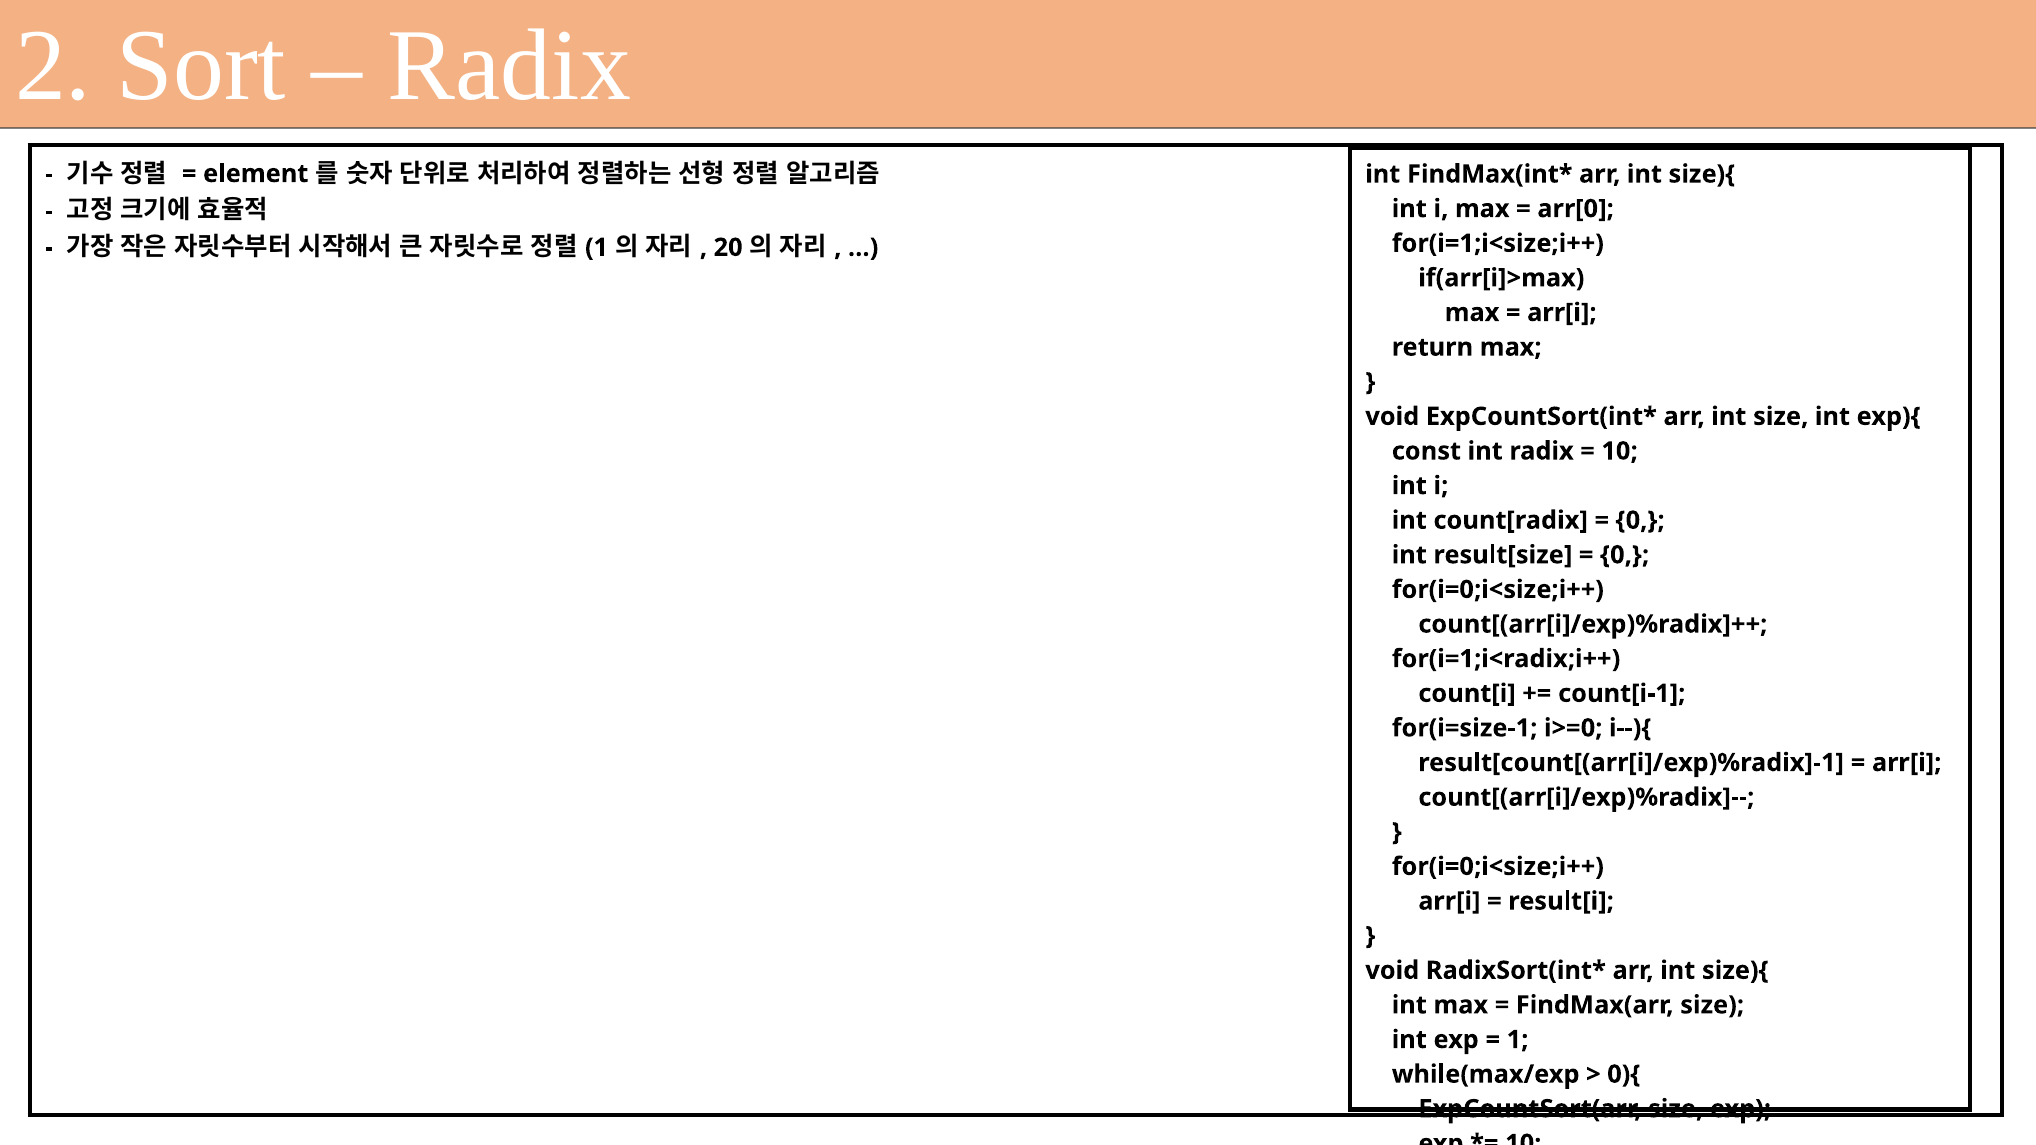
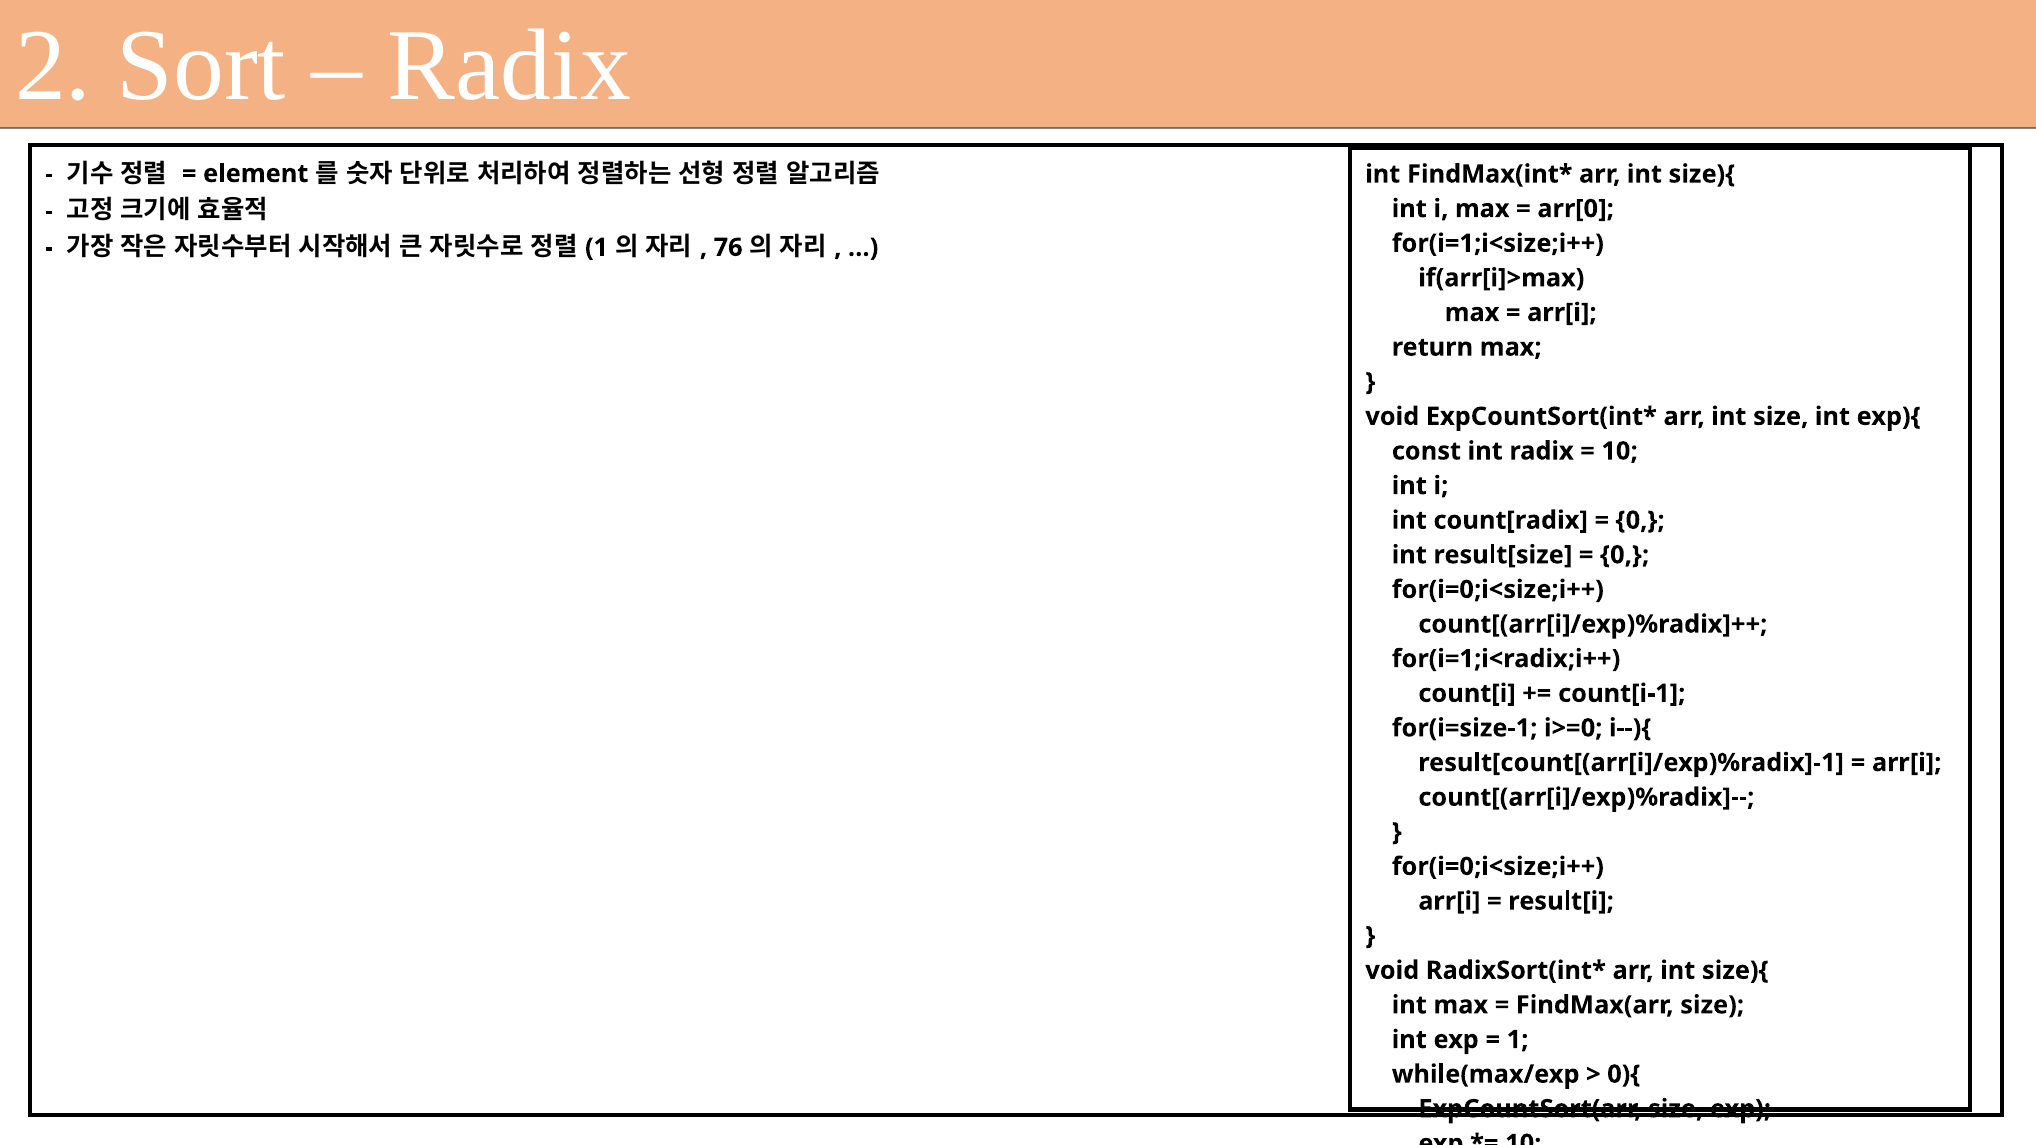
20: 20 -> 76
